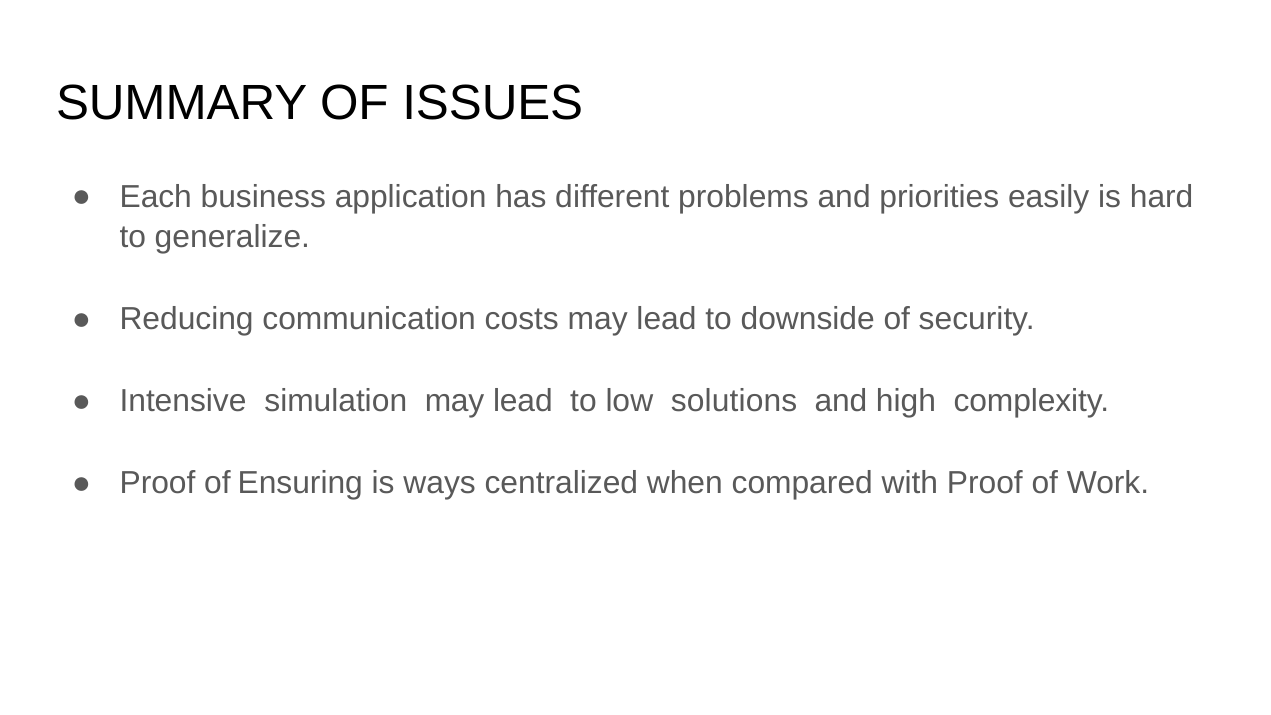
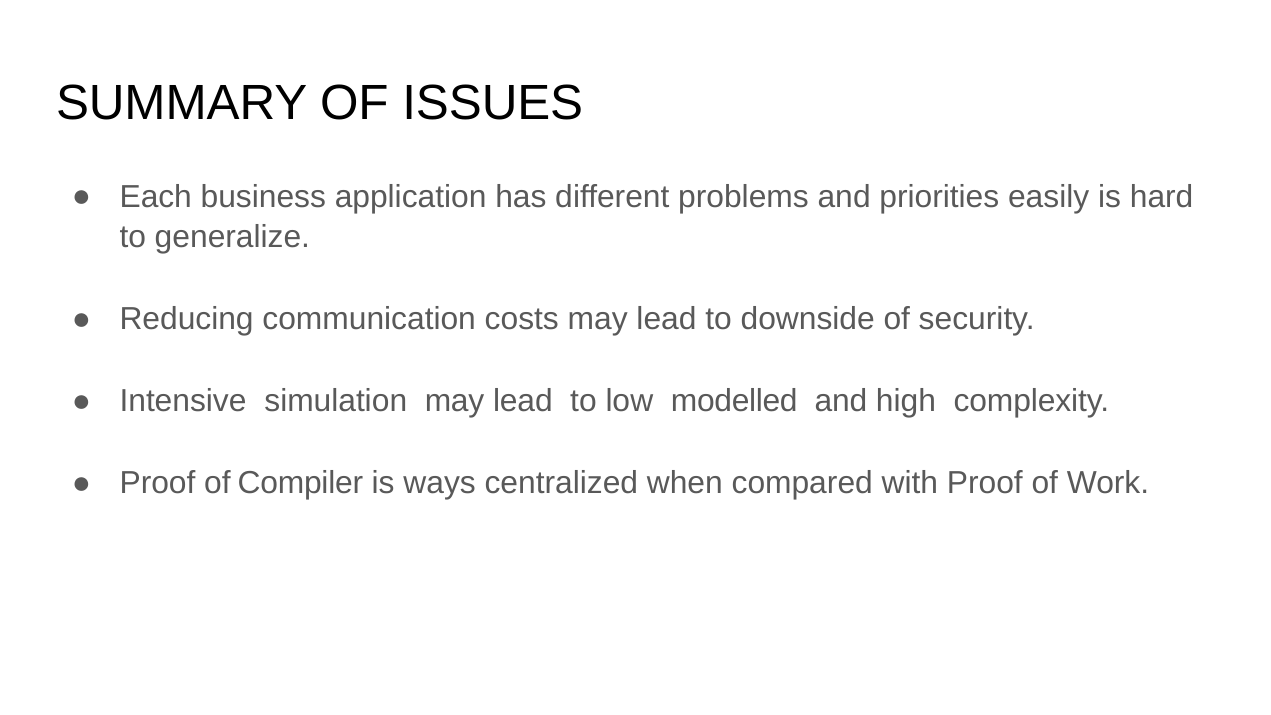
solutions: solutions -> modelled
Ensuring: Ensuring -> Compiler
